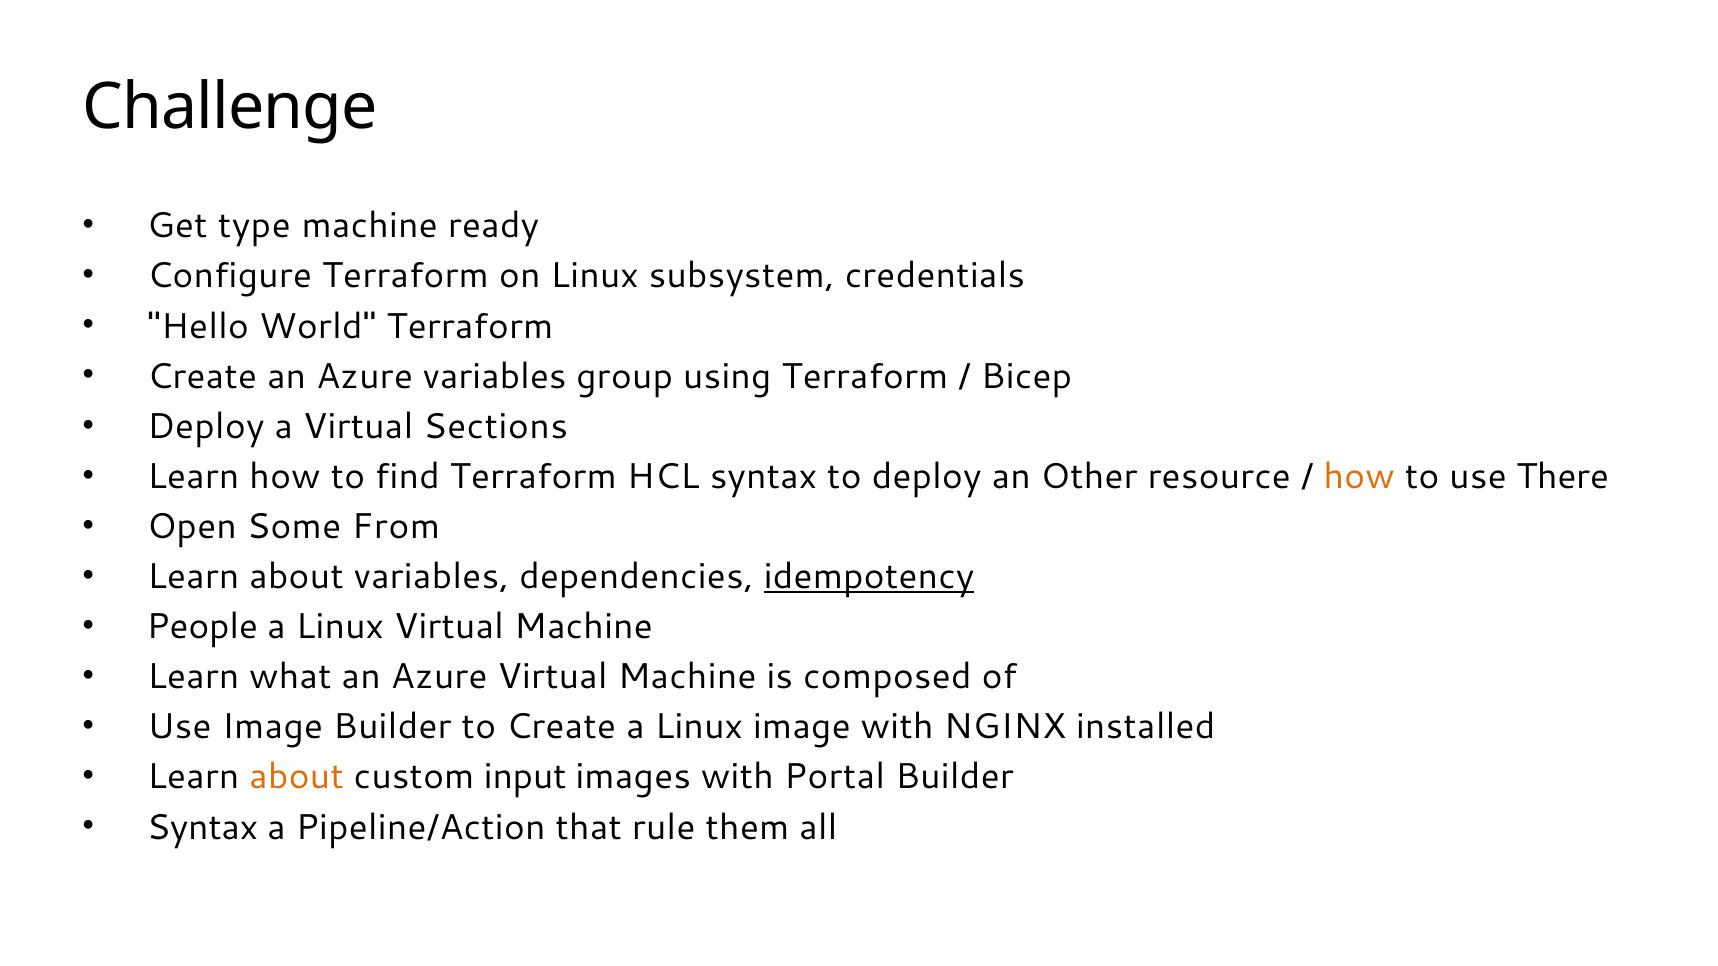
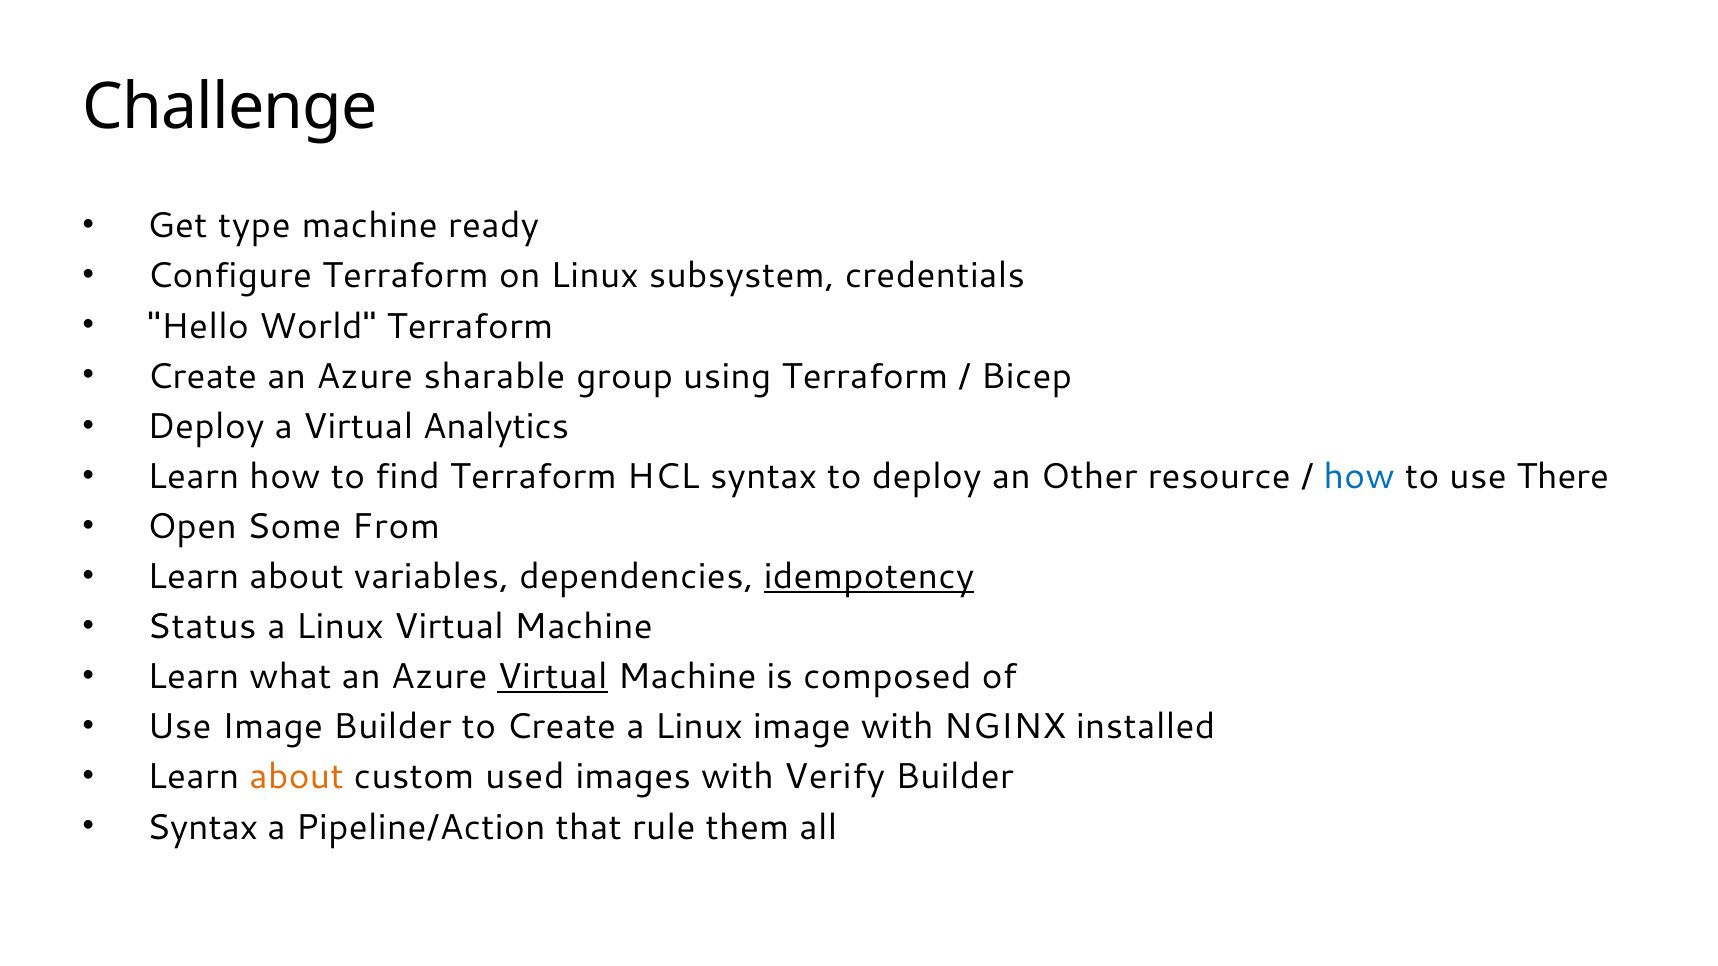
Azure variables: variables -> sharable
Sections: Sections -> Analytics
how at (1359, 477) colour: orange -> blue
People: People -> Status
Virtual at (553, 677) underline: none -> present
input: input -> used
Portal: Portal -> Verify
